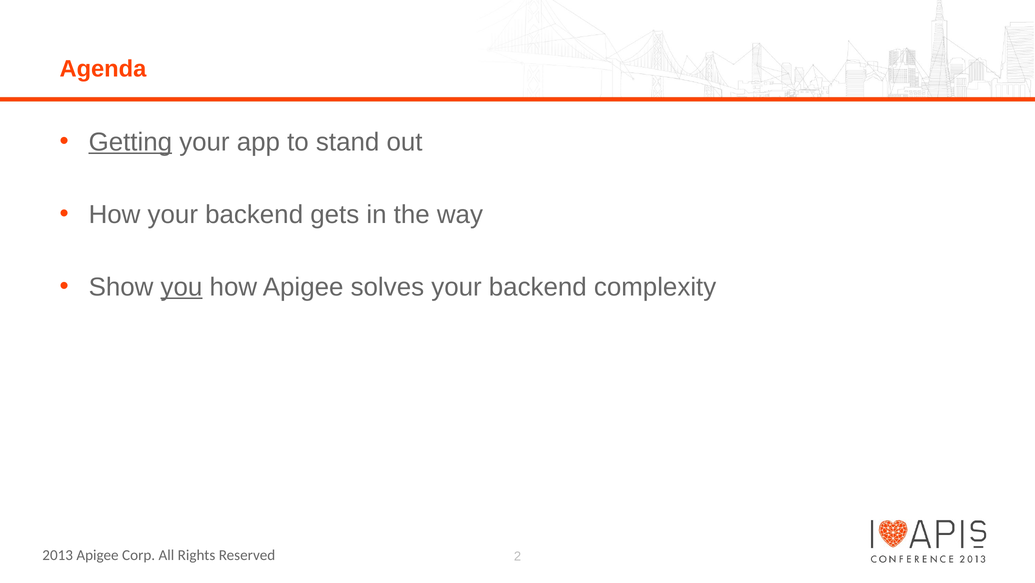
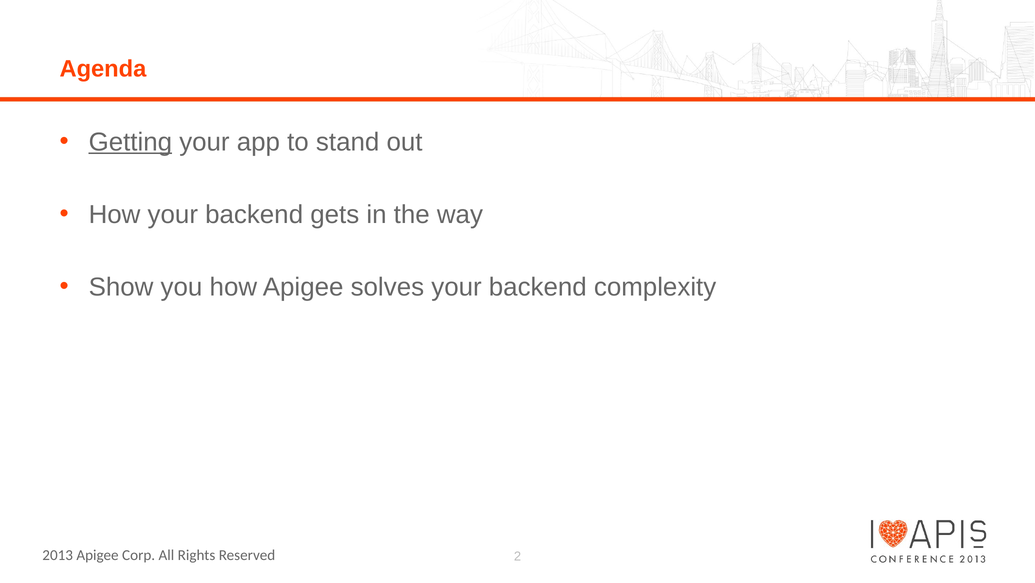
you underline: present -> none
